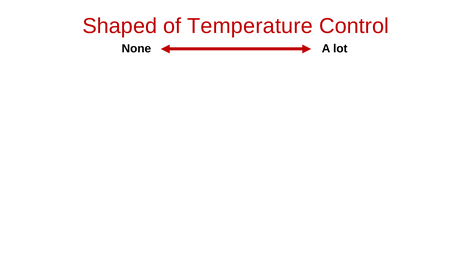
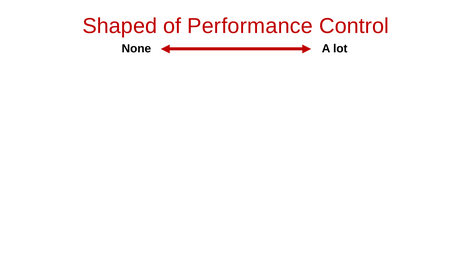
Temperature: Temperature -> Performance
